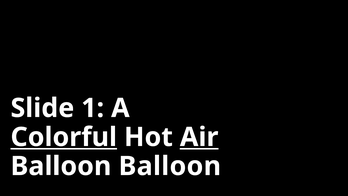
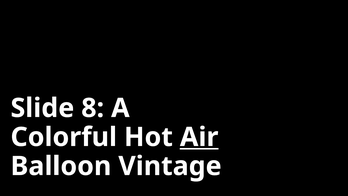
1: 1 -> 8
Colorful underline: present -> none
Balloon Balloon: Balloon -> Vintage
